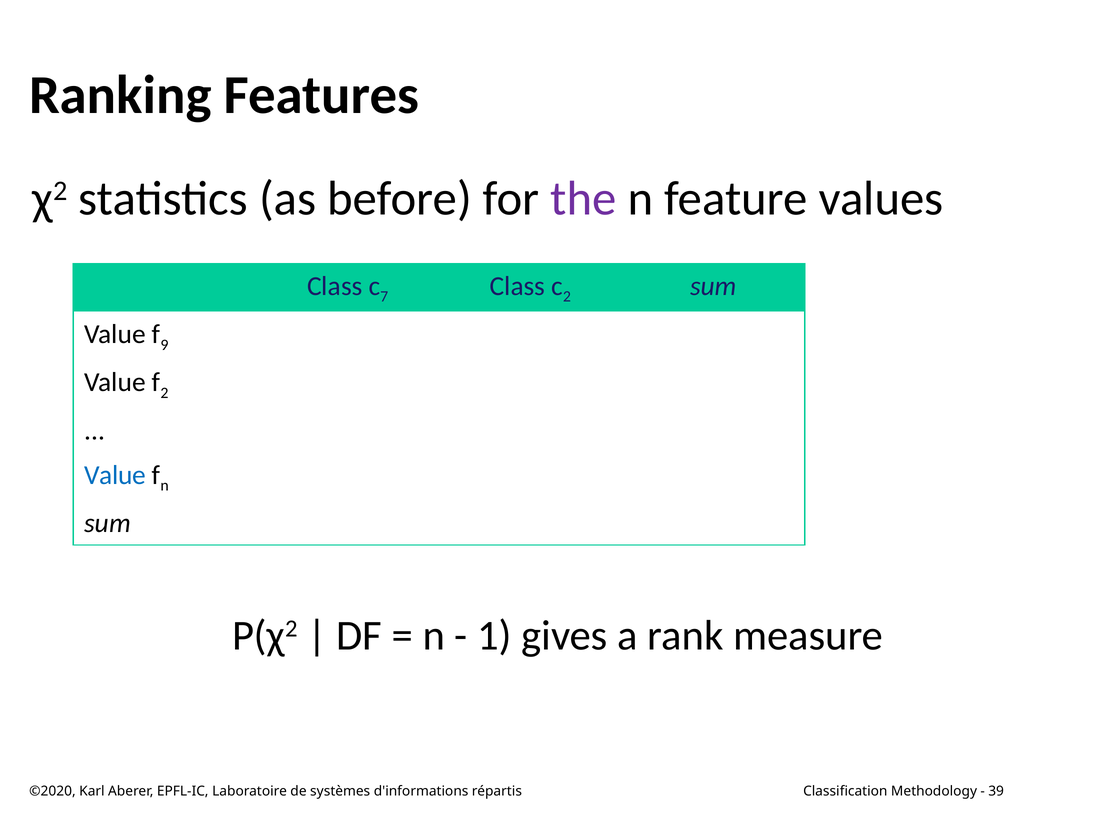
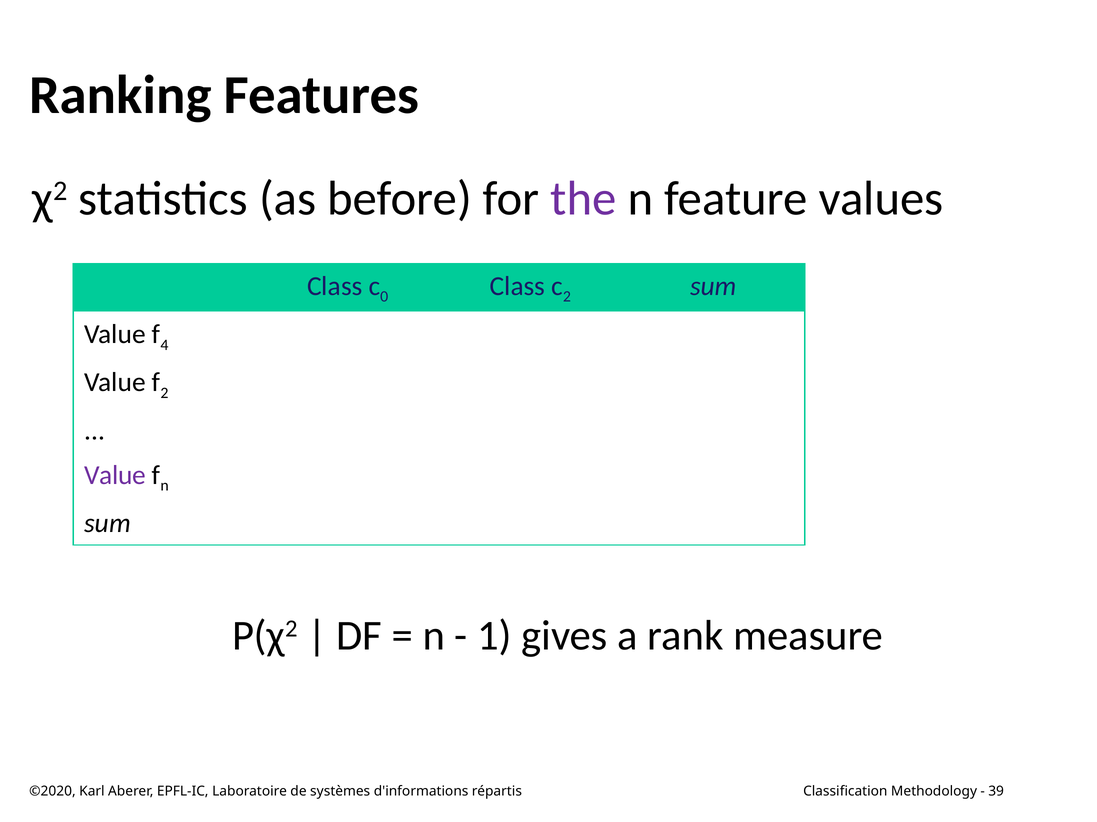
7: 7 -> 0
9: 9 -> 4
Value at (115, 475) colour: blue -> purple
